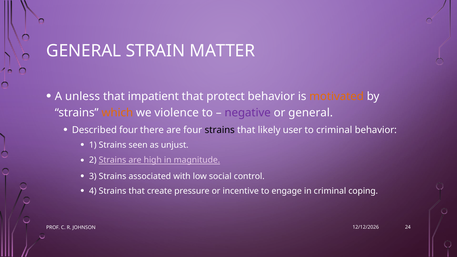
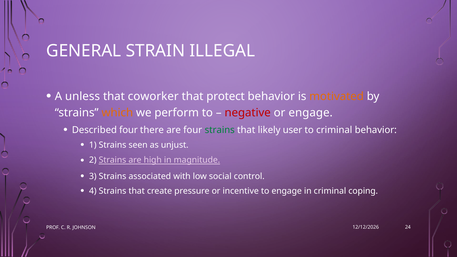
MATTER: MATTER -> ILLEGAL
impatient: impatient -> coworker
violence: violence -> perform
negative colour: purple -> red
or general: general -> engage
strains at (220, 130) colour: black -> green
